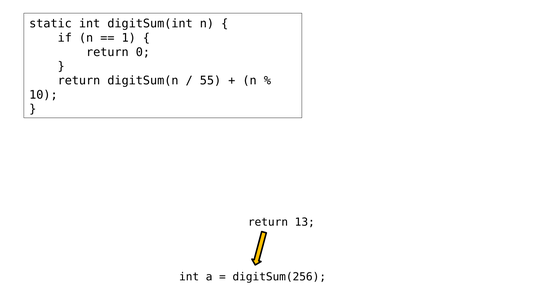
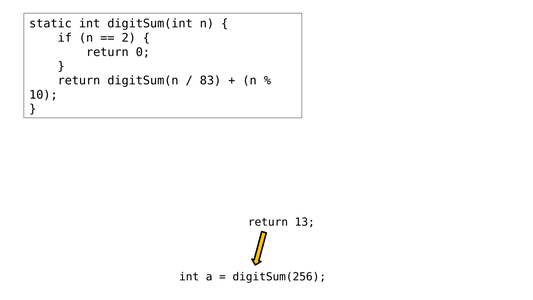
1: 1 -> 2
55: 55 -> 83
